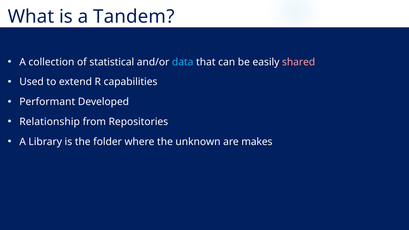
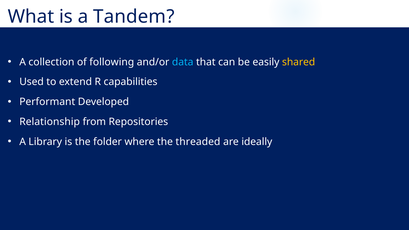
statistical: statistical -> following
shared colour: pink -> yellow
unknown: unknown -> threaded
makes: makes -> ideally
